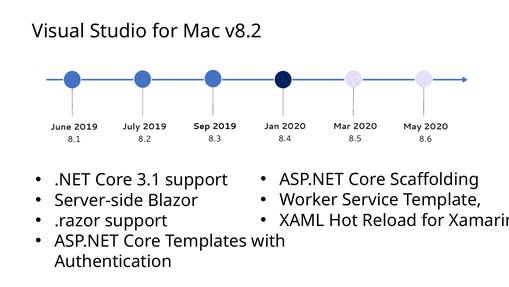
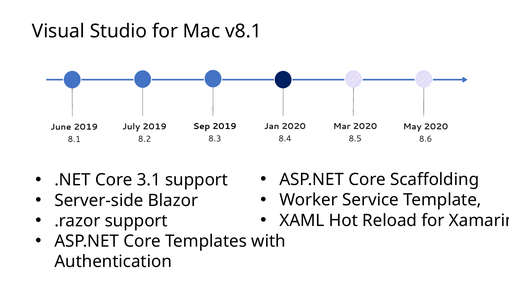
v8.2: v8.2 -> v8.1
